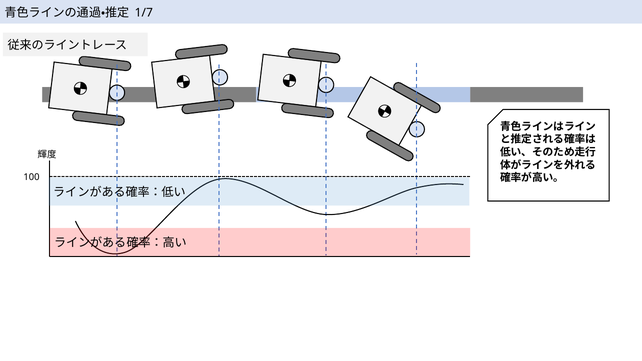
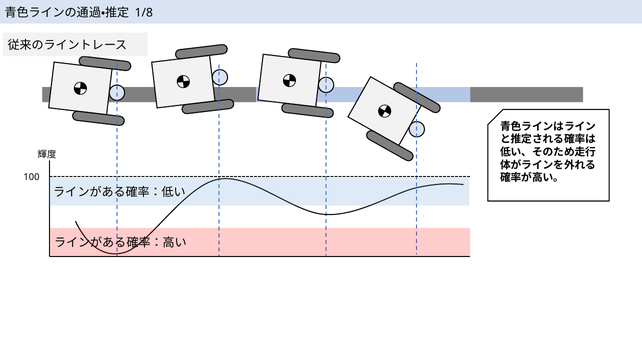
1/7: 1/7 -> 1/8
